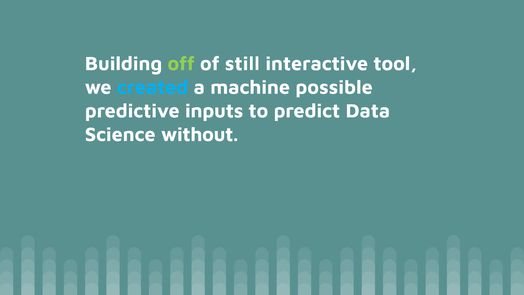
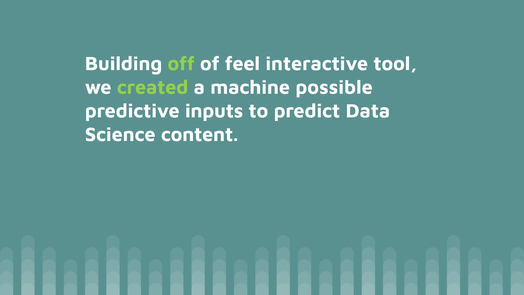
still: still -> feel
created colour: light blue -> light green
without: without -> content
